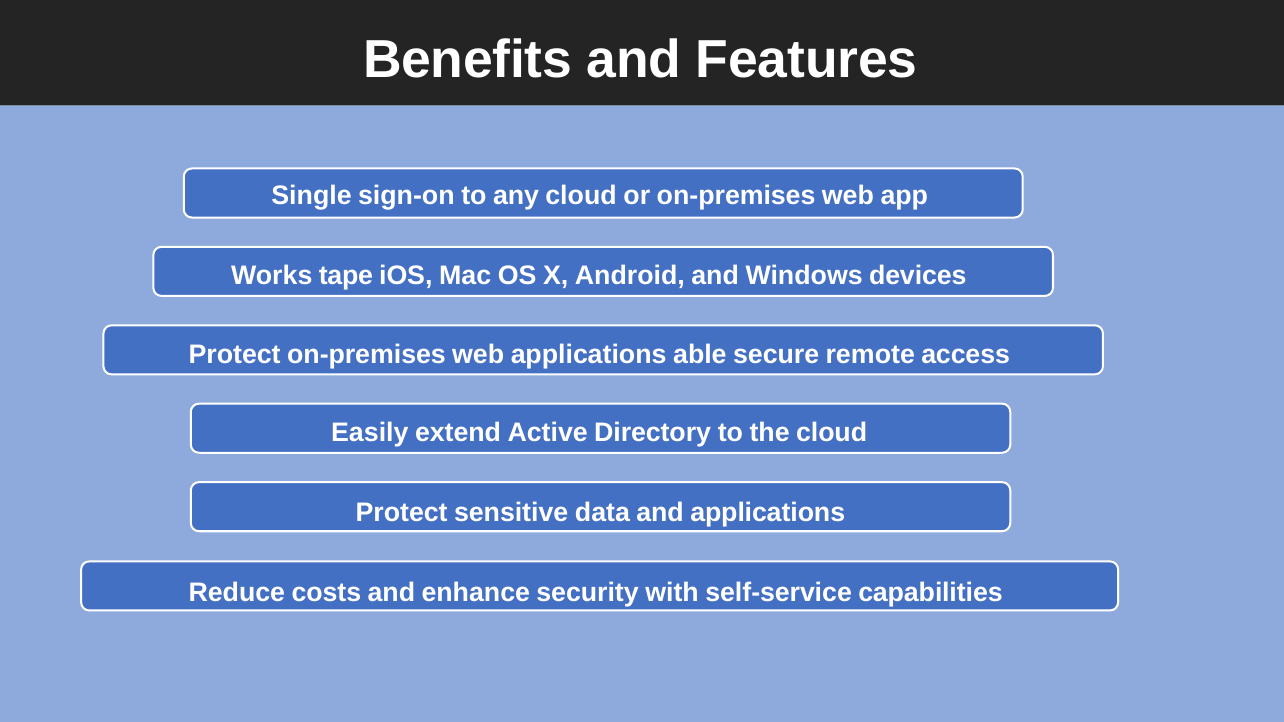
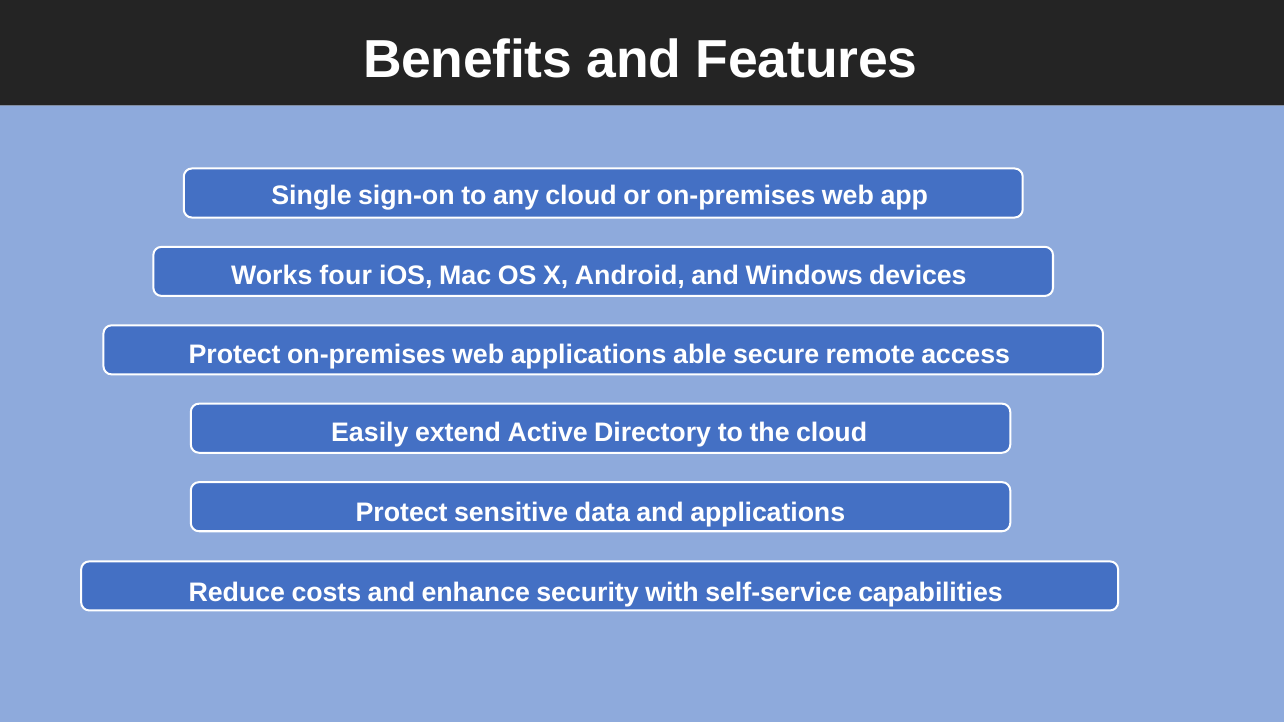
tape: tape -> four
